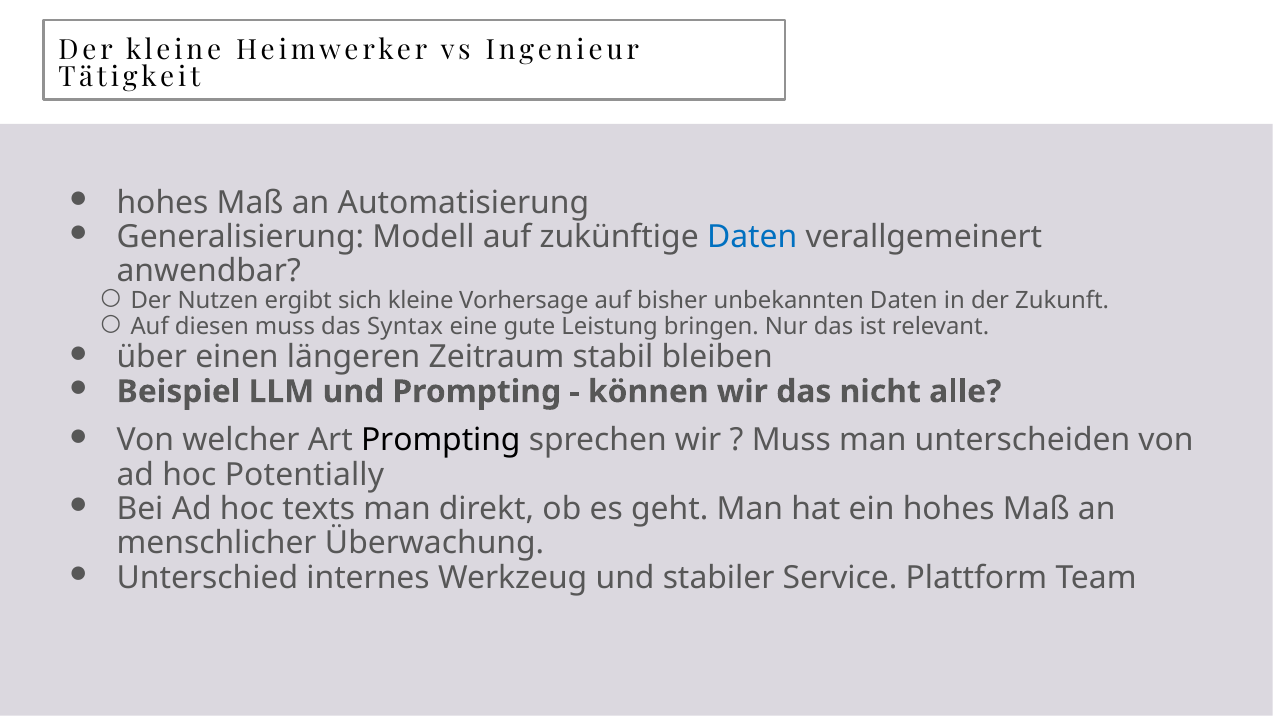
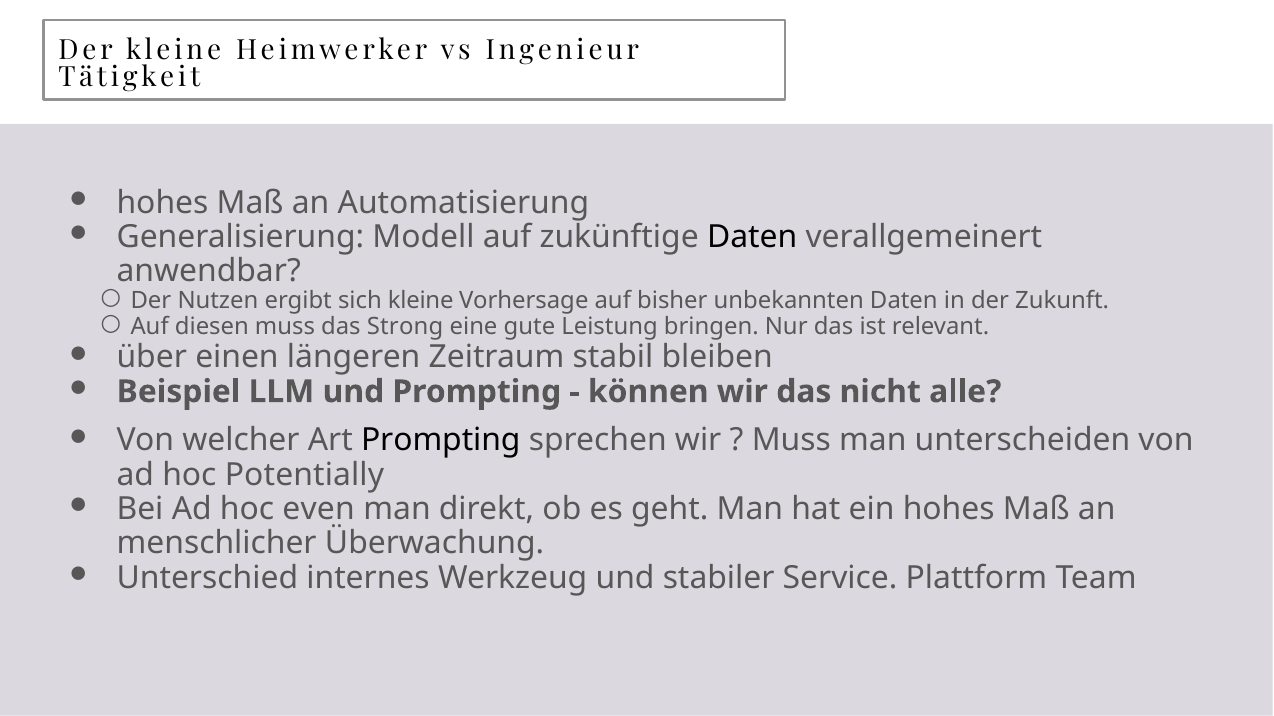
Daten at (752, 237) colour: blue -> black
Syntax: Syntax -> Strong
texts: texts -> even
